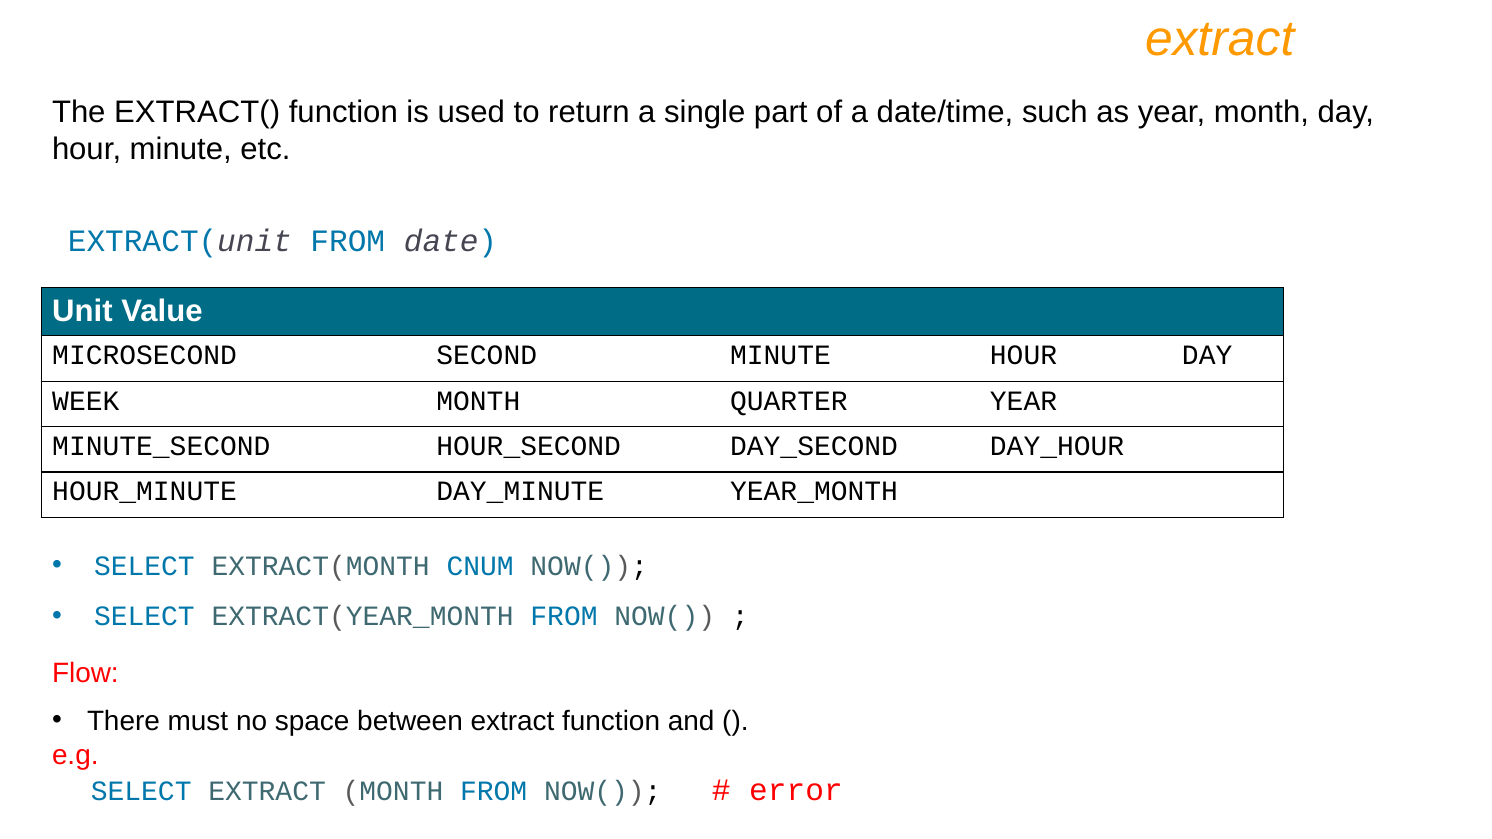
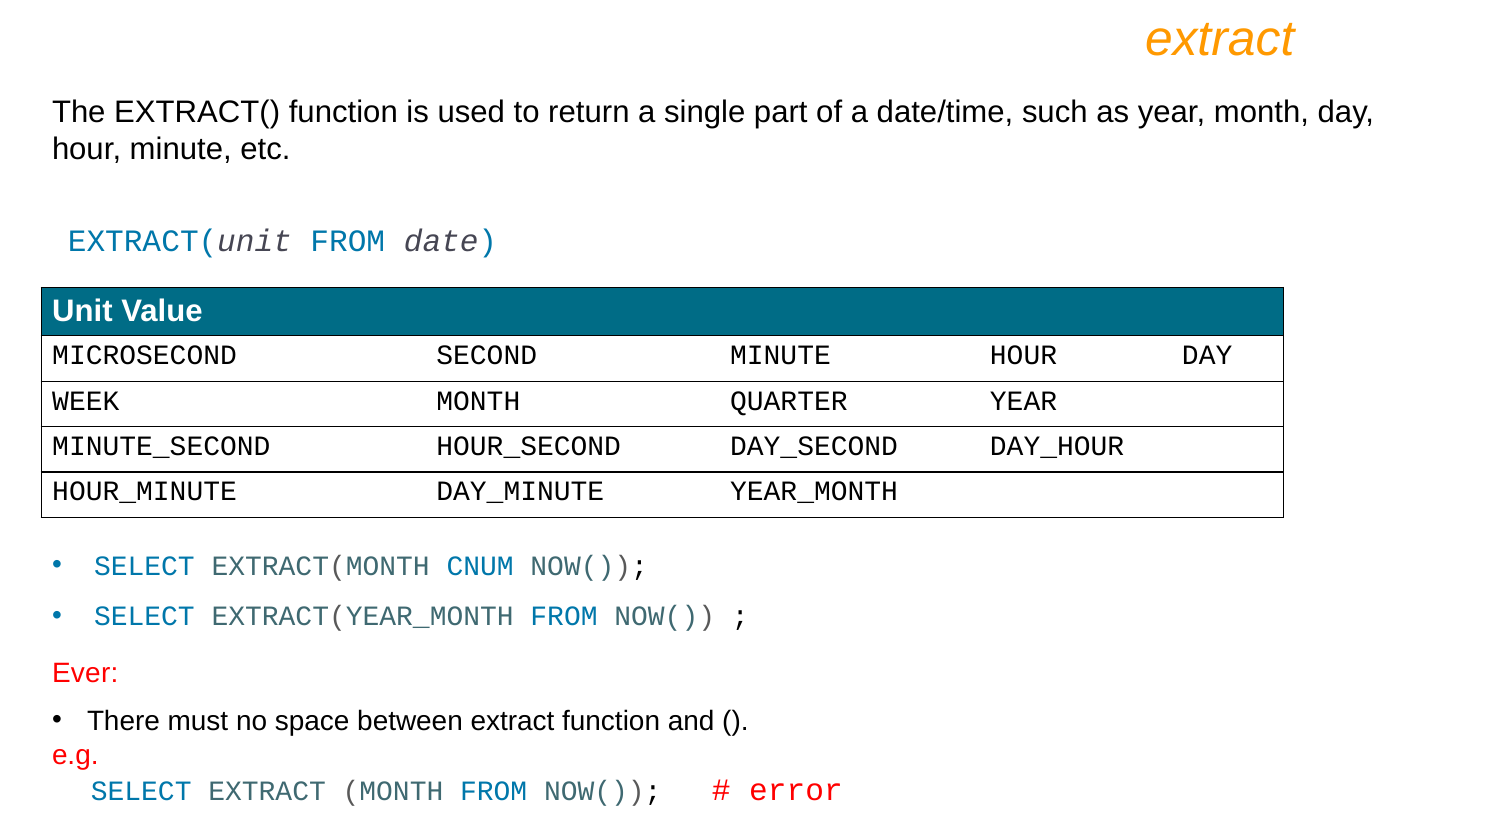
Flow: Flow -> Ever
